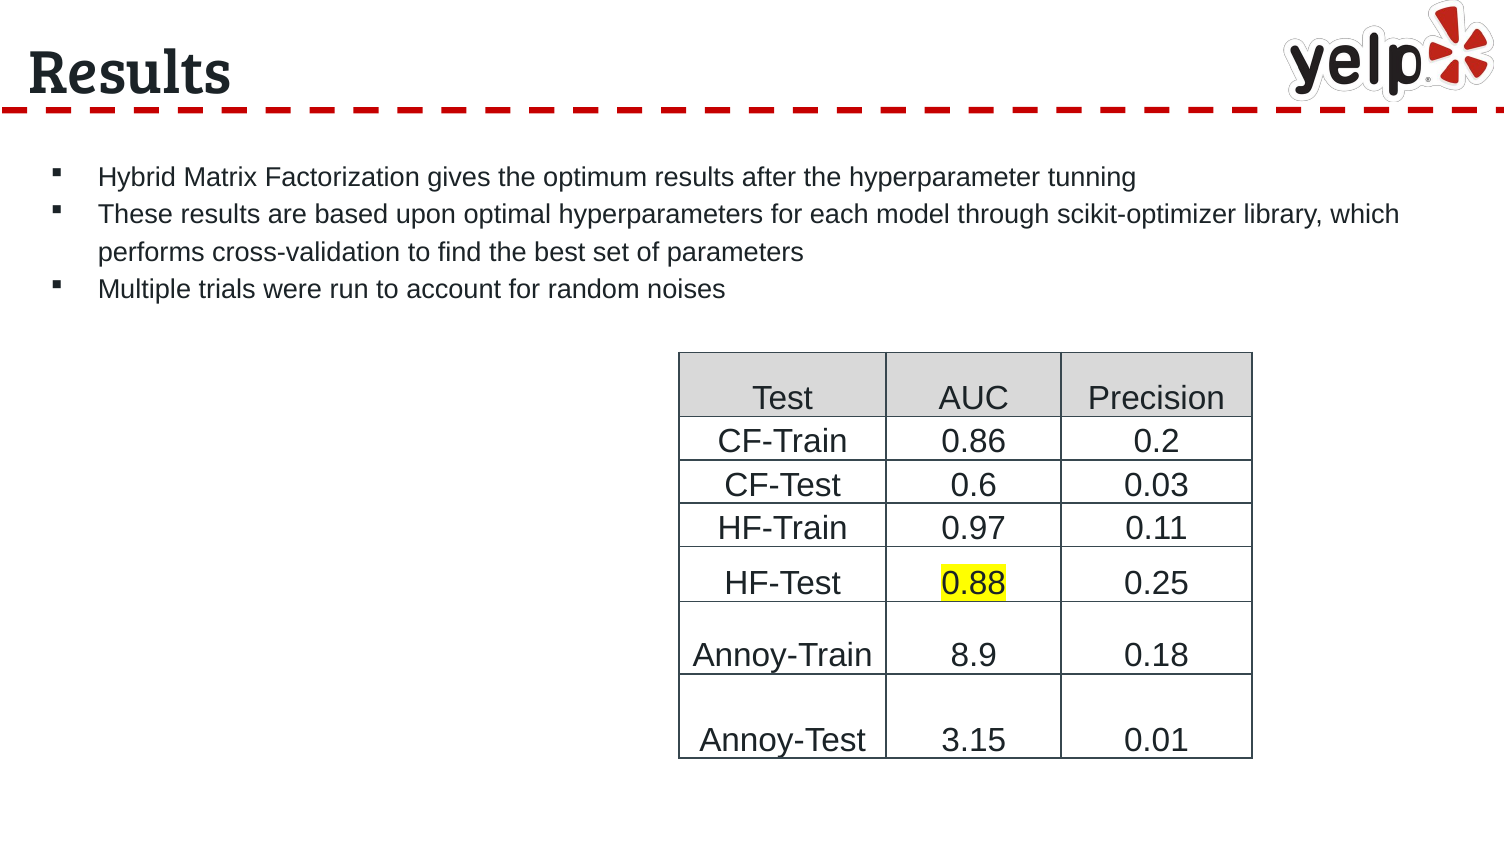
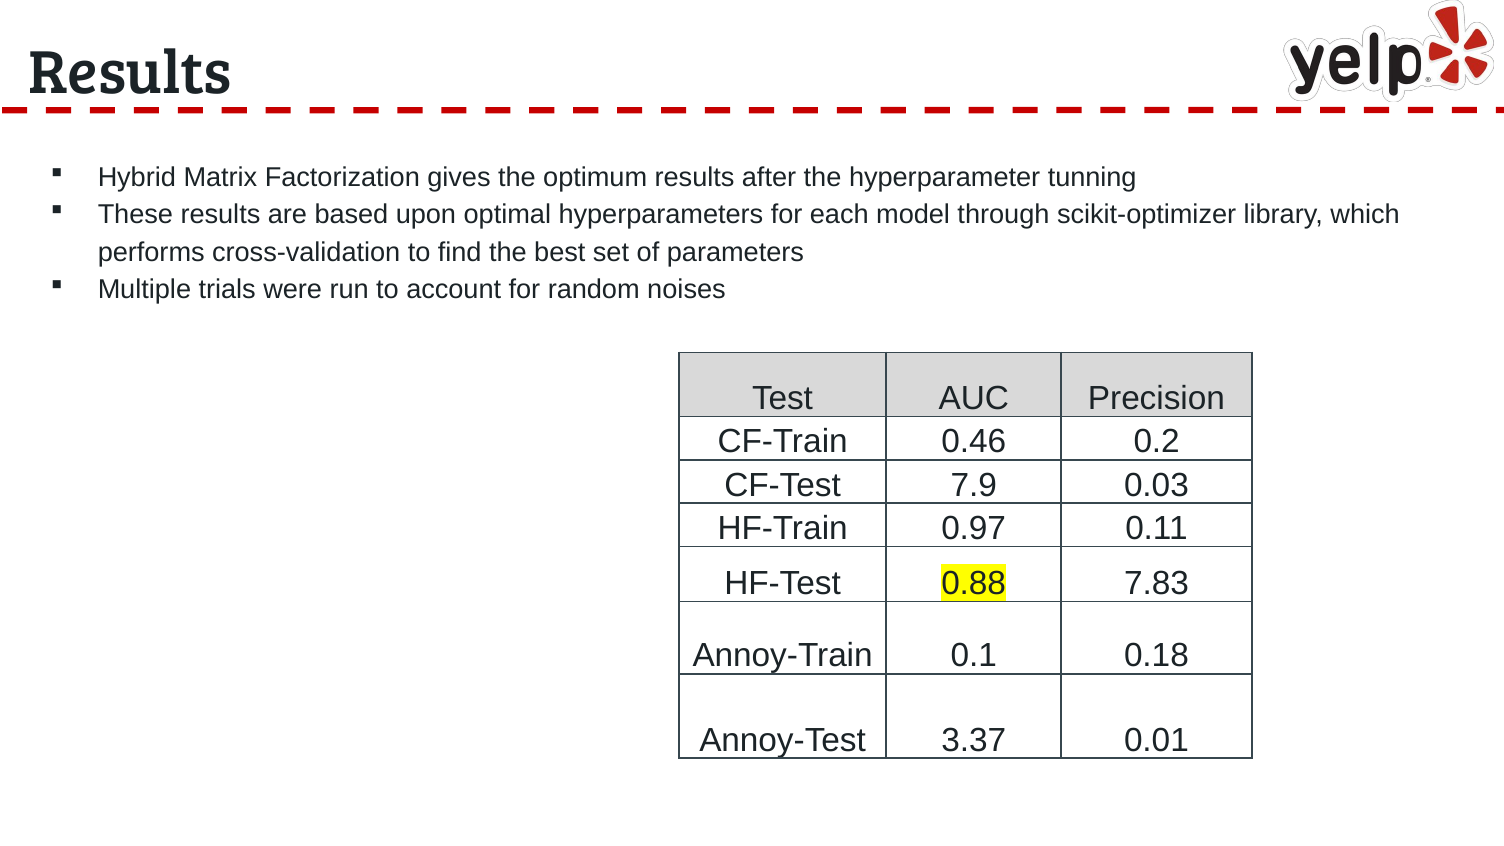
0.86: 0.86 -> 0.46
0.6: 0.6 -> 7.9
0.25: 0.25 -> 7.83
8.9: 8.9 -> 0.1
3.15: 3.15 -> 3.37
